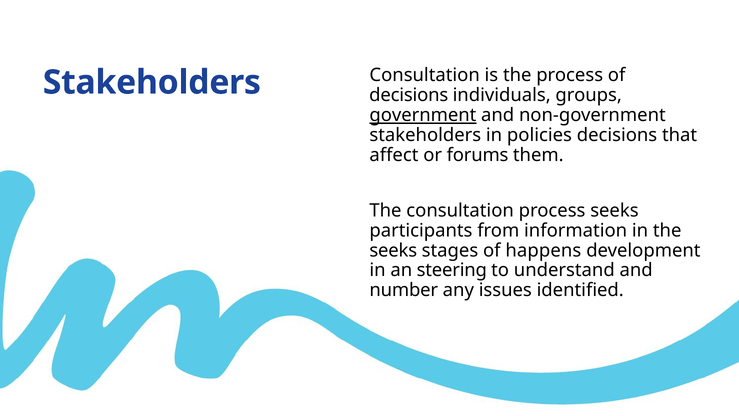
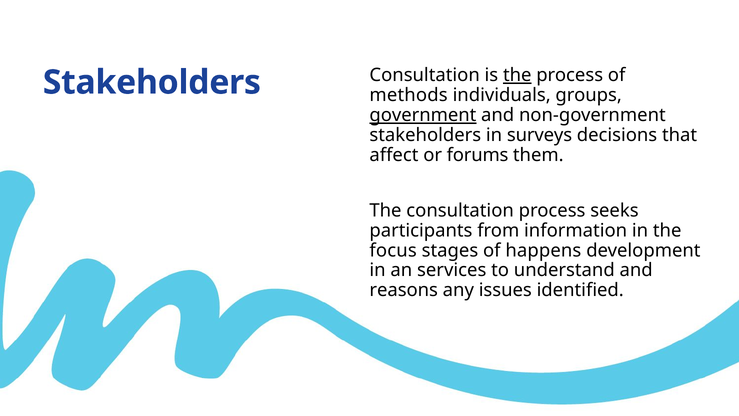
the at (517, 75) underline: none -> present
decisions at (409, 95): decisions -> methods
policies: policies -> surveys
seeks at (393, 250): seeks -> focus
steering: steering -> services
number: number -> reasons
